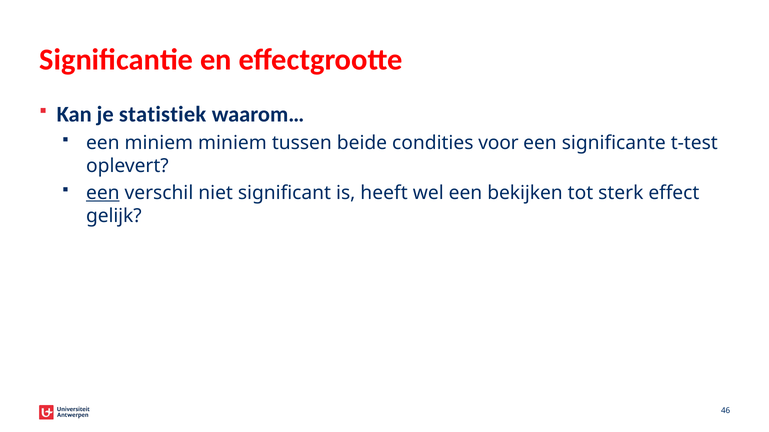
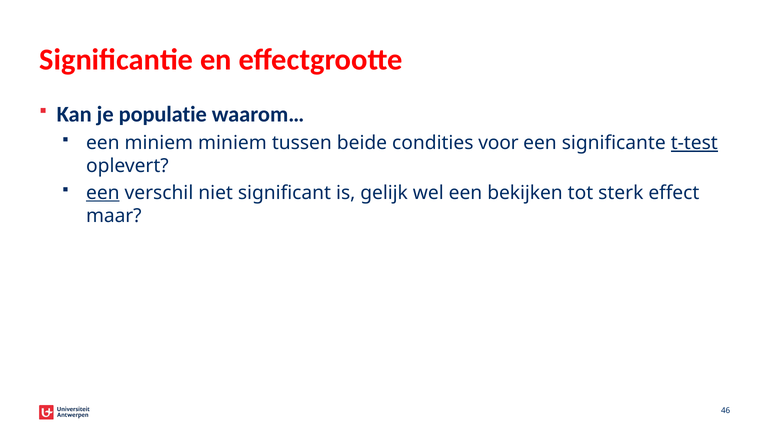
statistiek: statistiek -> populatie
t-test underline: none -> present
heeft: heeft -> gelijk
gelijk: gelijk -> maar
